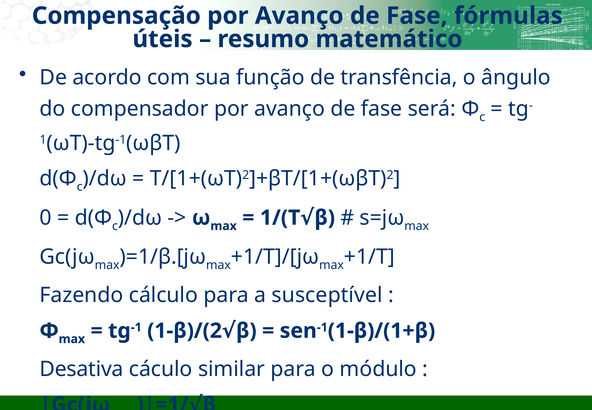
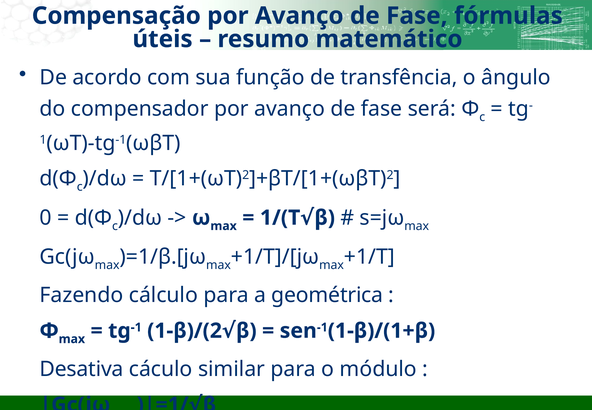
susceptível: susceptível -> geométrica
